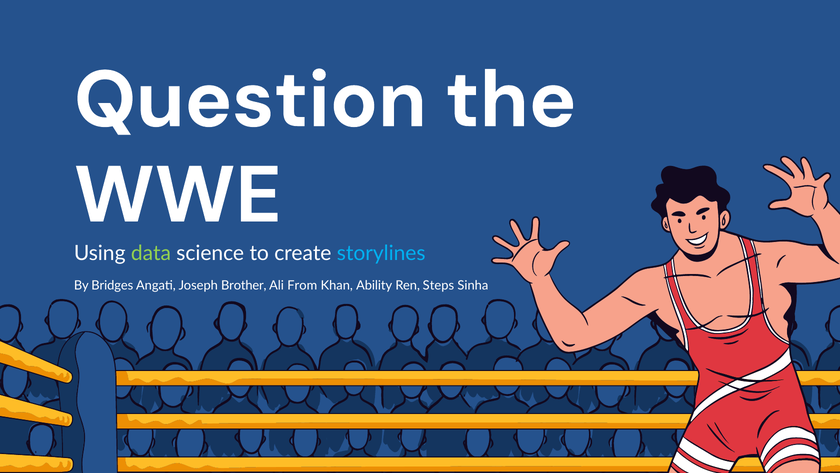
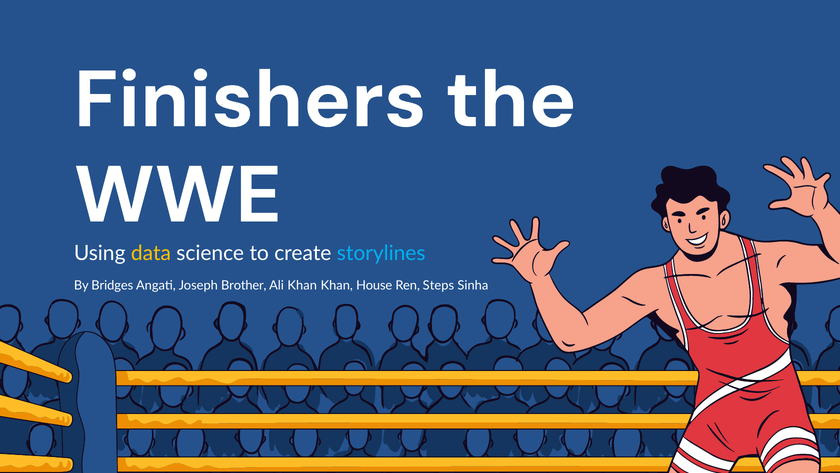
Question: Question -> Finishers
data colour: light green -> yellow
Ali From: From -> Khan
Ability: Ability -> House
